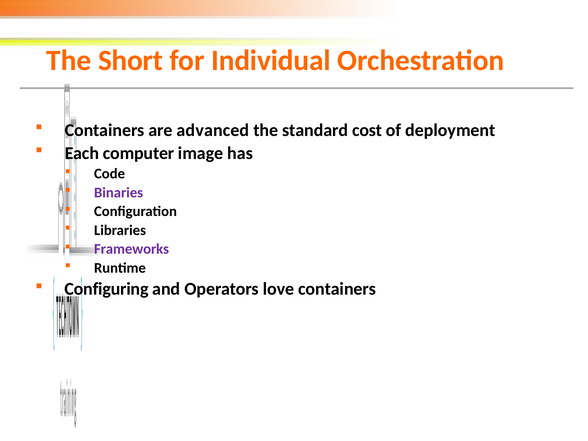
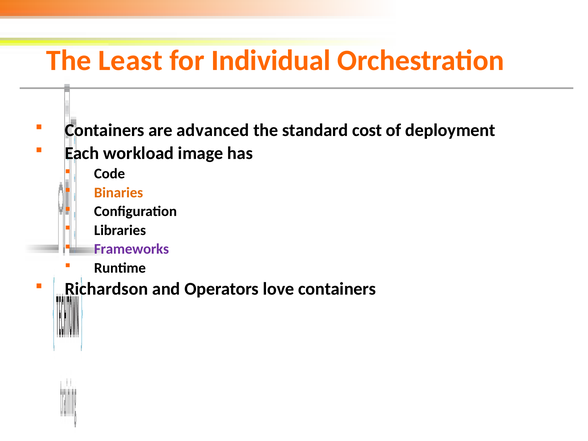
Short: Short -> Least
computer: computer -> workload
Binaries colour: purple -> orange
Configuring: Configuring -> Richardson
